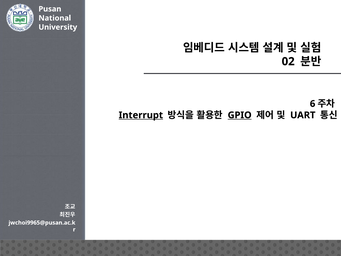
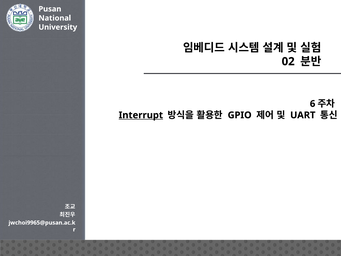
GPIO underline: present -> none
